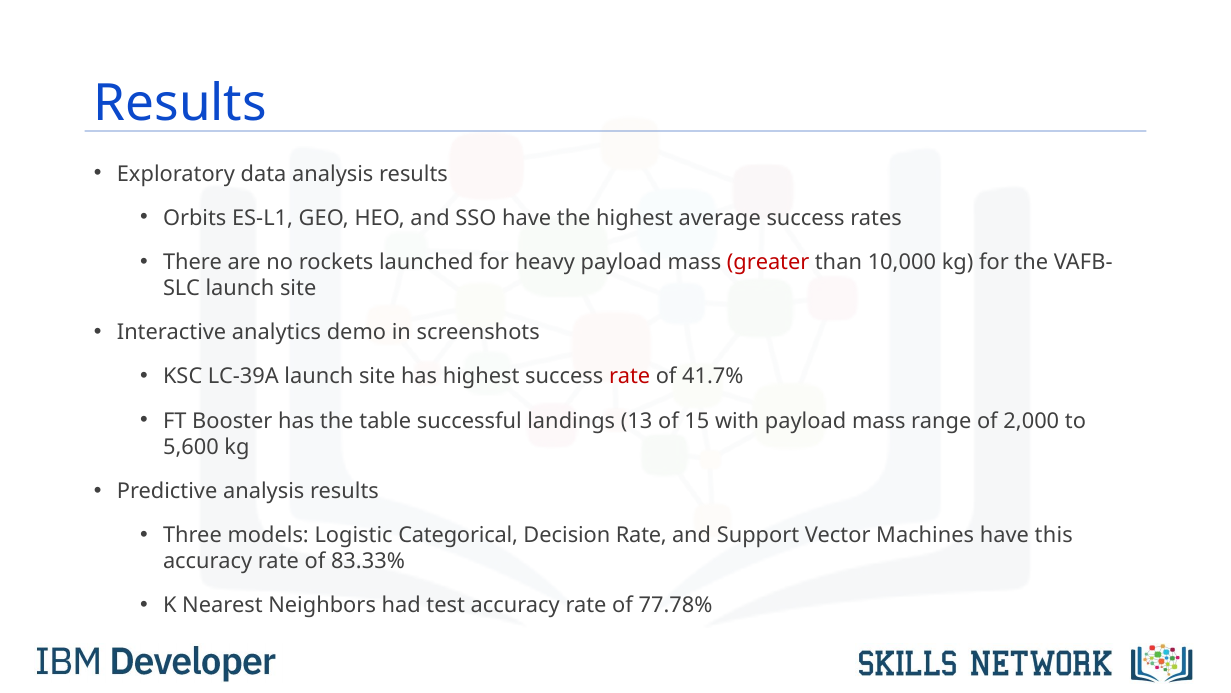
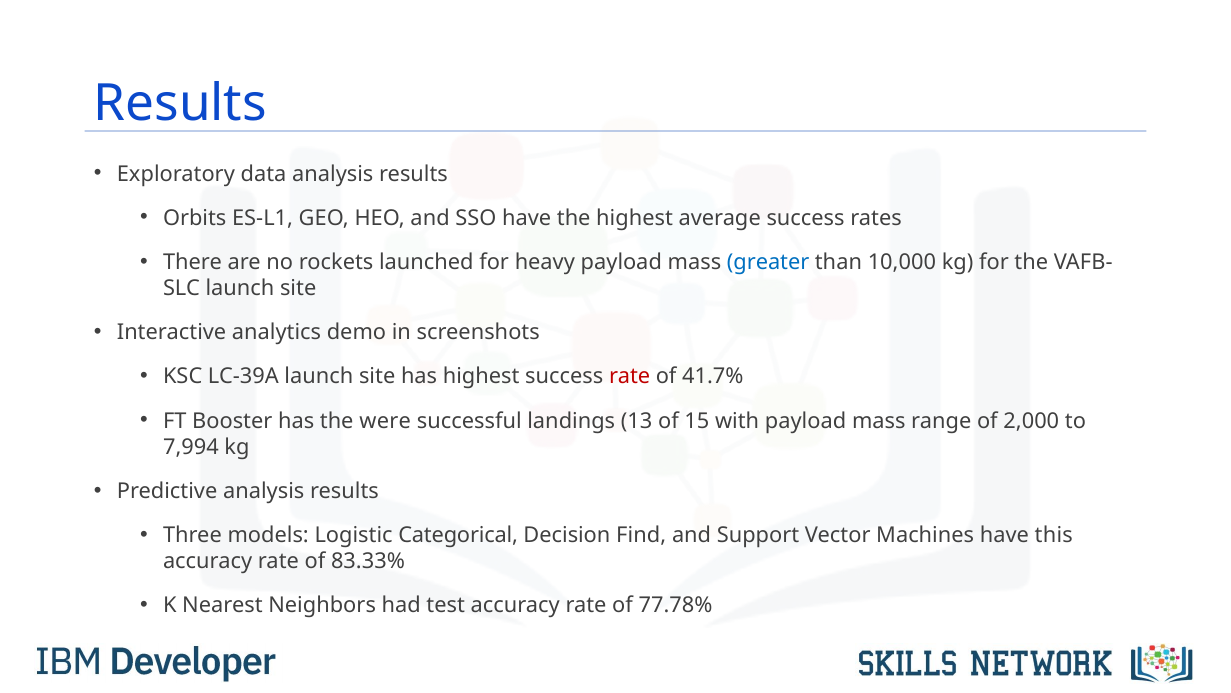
greater colour: red -> blue
table: table -> were
5,600: 5,600 -> 7,994
Decision Rate: Rate -> Find
